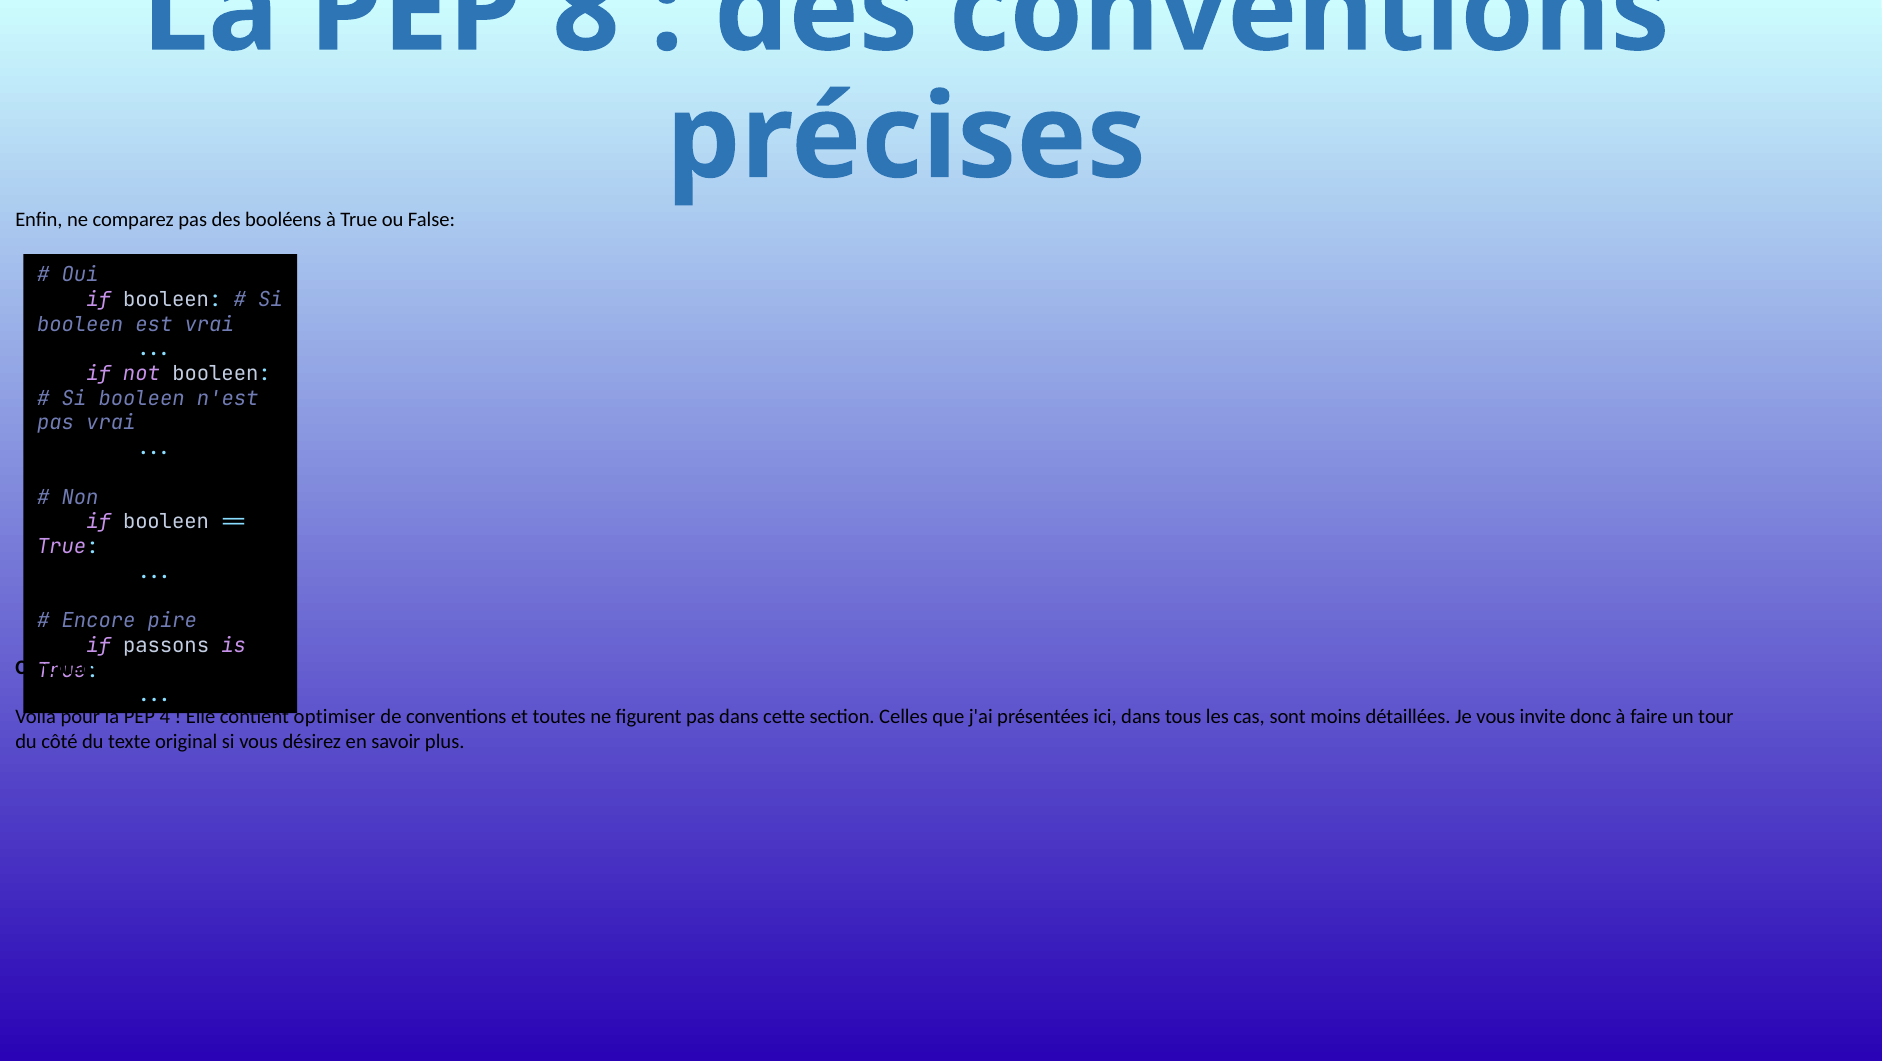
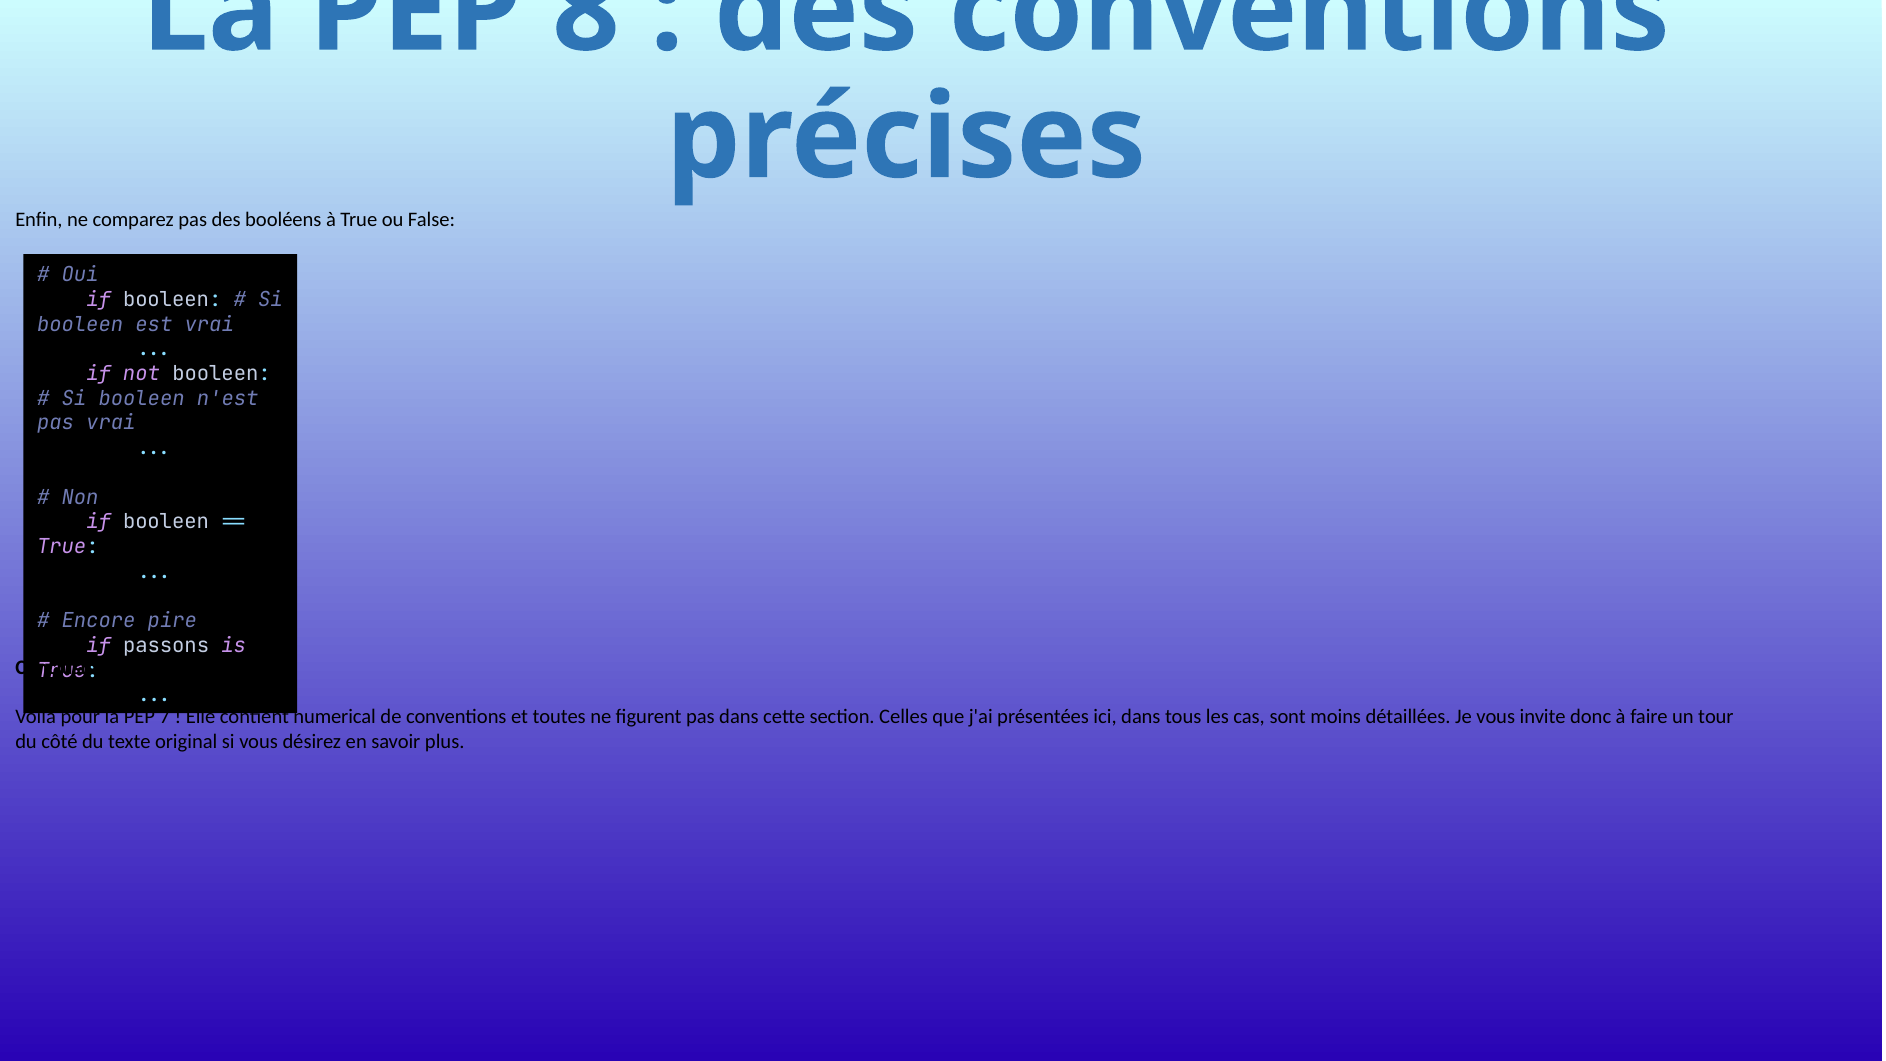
4: 4 -> 7
optimiser: optimiser -> numerical
